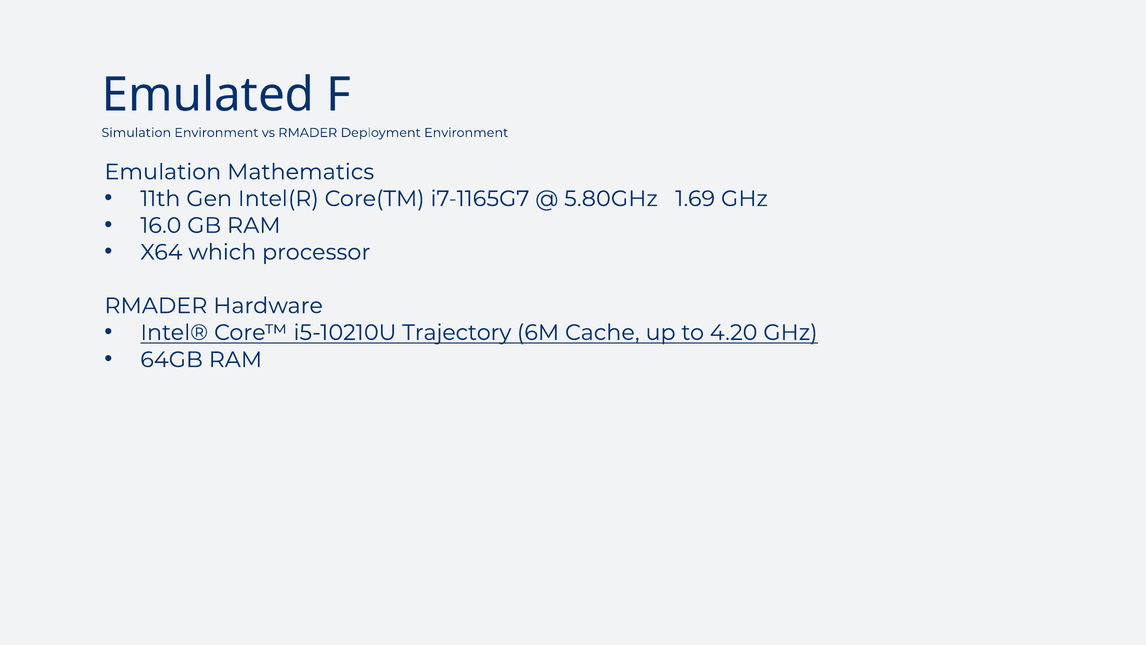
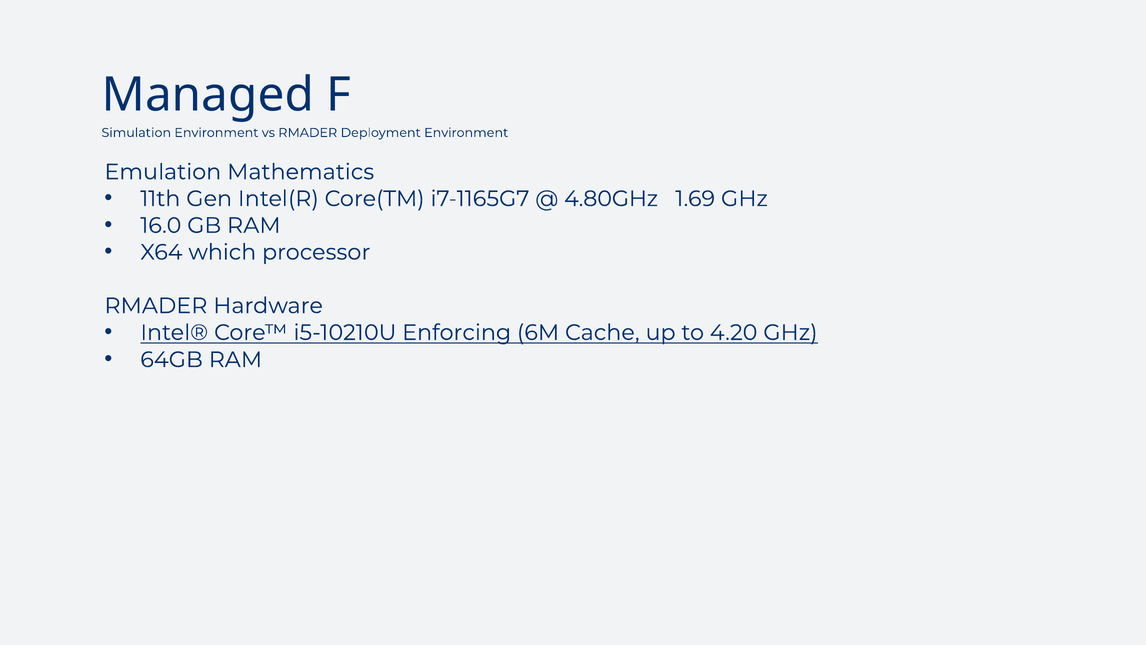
Emulated: Emulated -> Managed
5.80GHz: 5.80GHz -> 4.80GHz
Trajectory: Trajectory -> Enforcing
